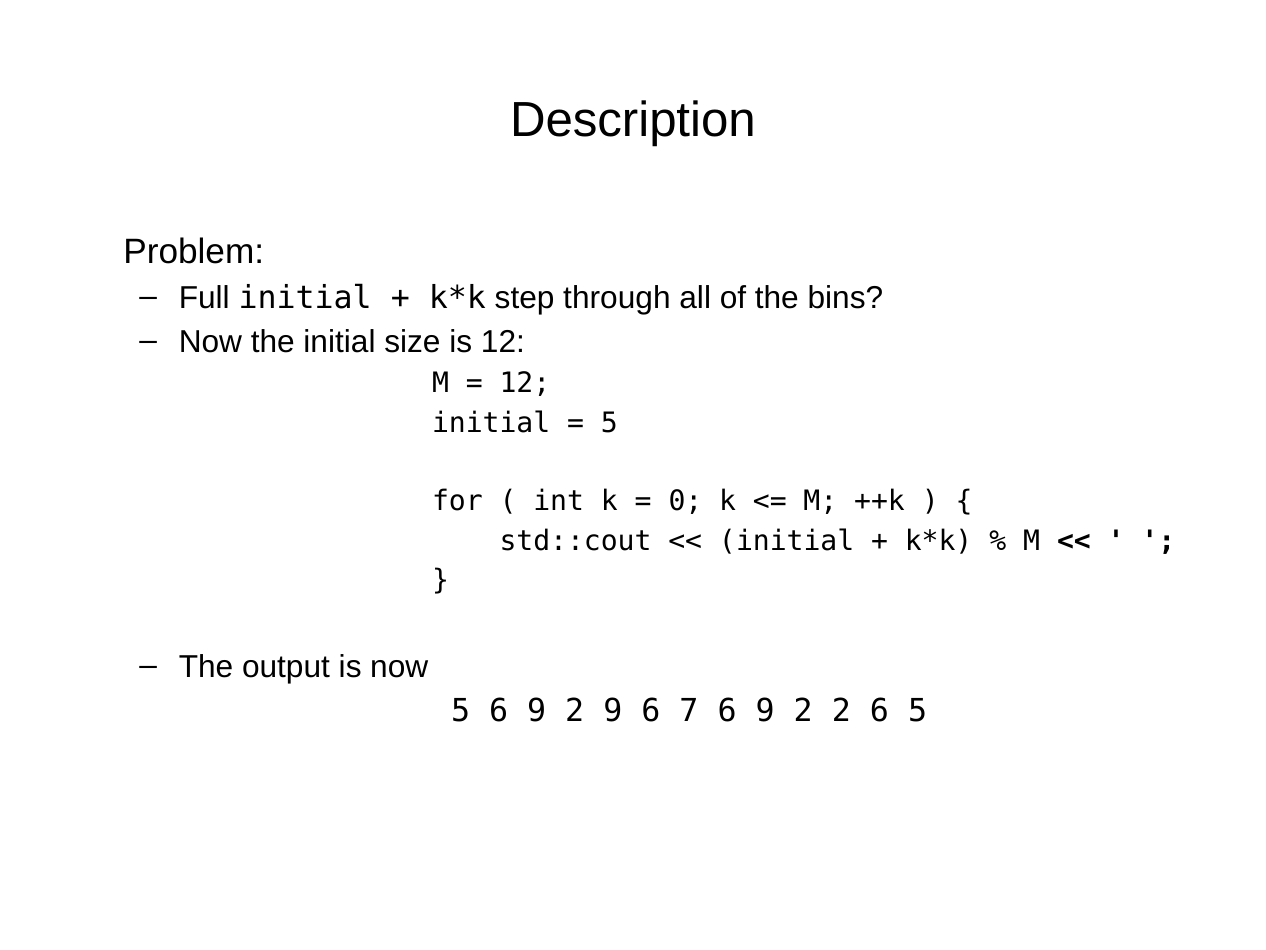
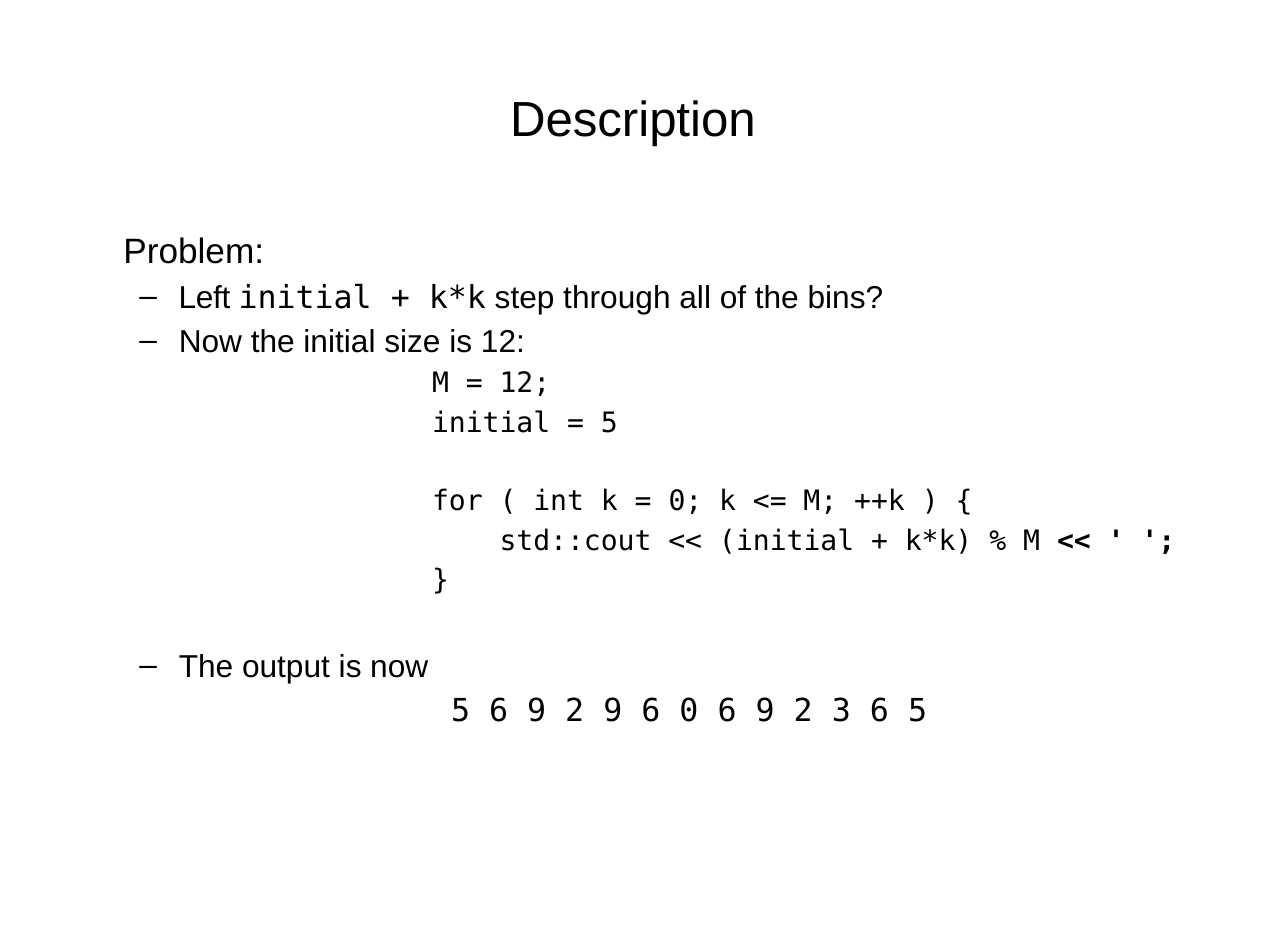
Full: Full -> Left
6 7: 7 -> 0
2 2: 2 -> 3
